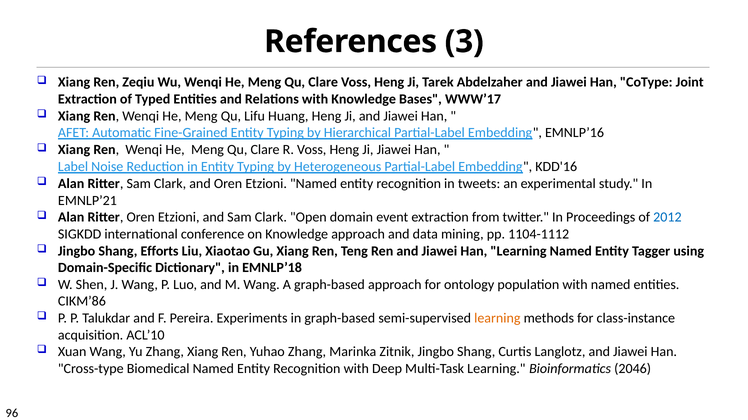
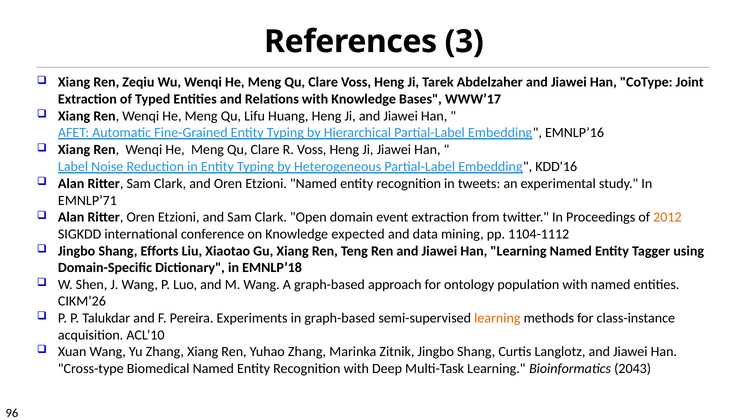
EMNLP’21: EMNLP’21 -> EMNLP’71
2012 colour: blue -> orange
Knowledge approach: approach -> expected
CIKM’86: CIKM’86 -> CIKM’26
2046: 2046 -> 2043
